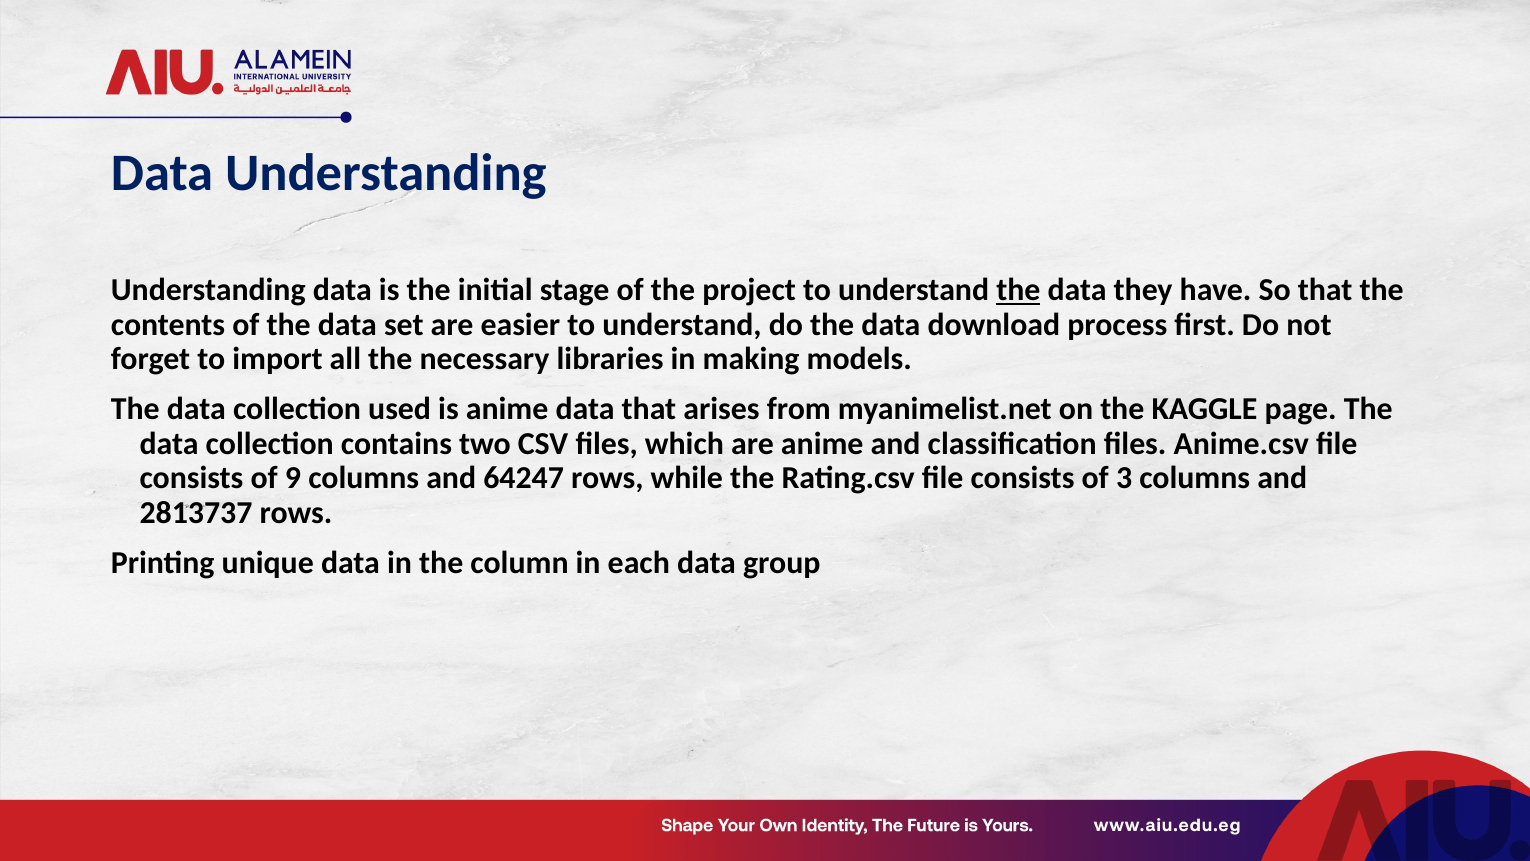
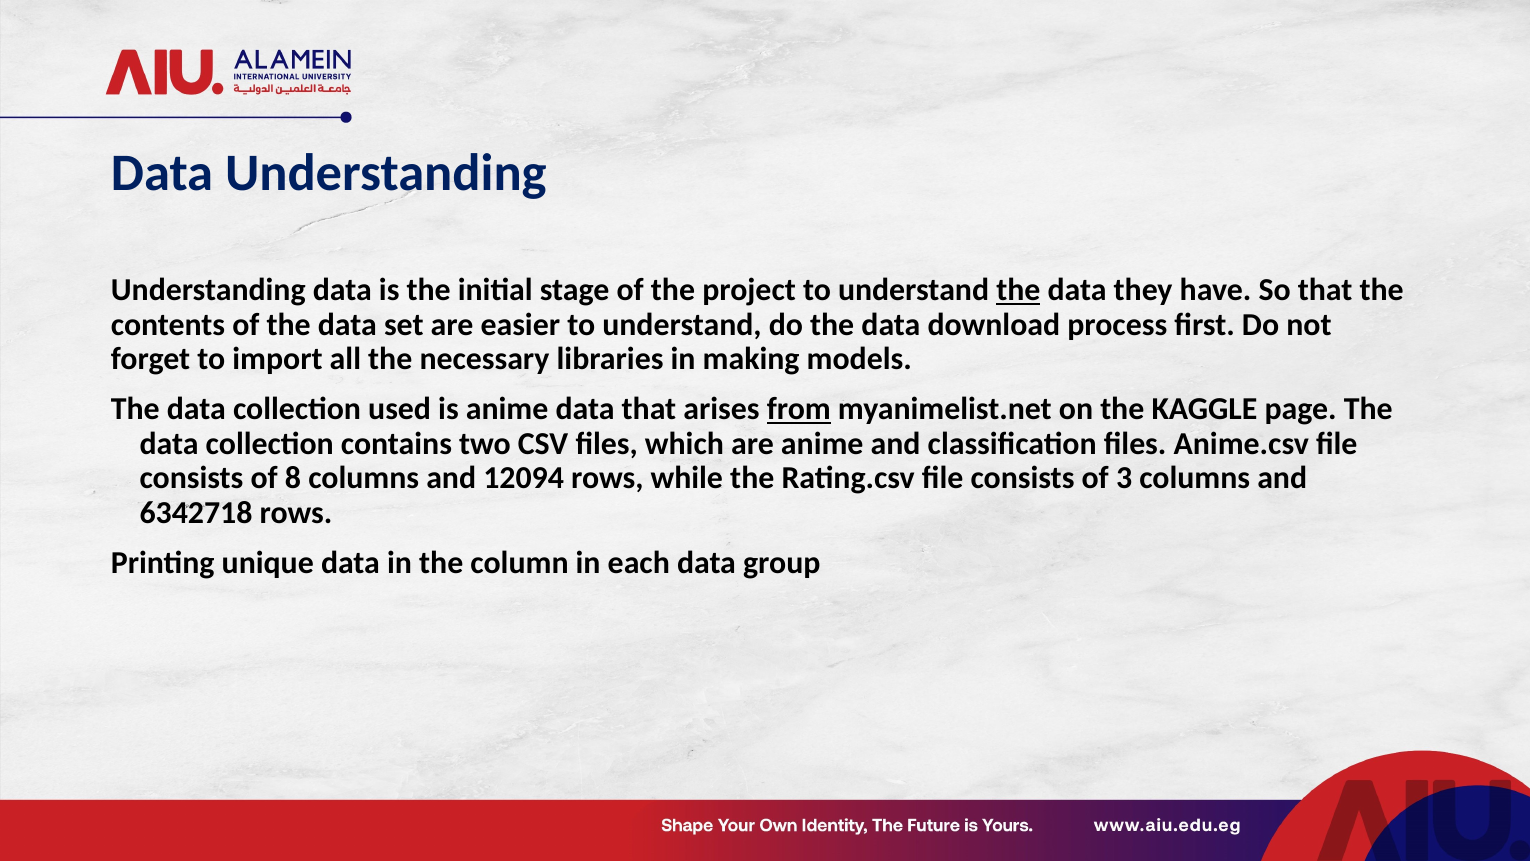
from underline: none -> present
9: 9 -> 8
64247: 64247 -> 12094
2813737: 2813737 -> 6342718
